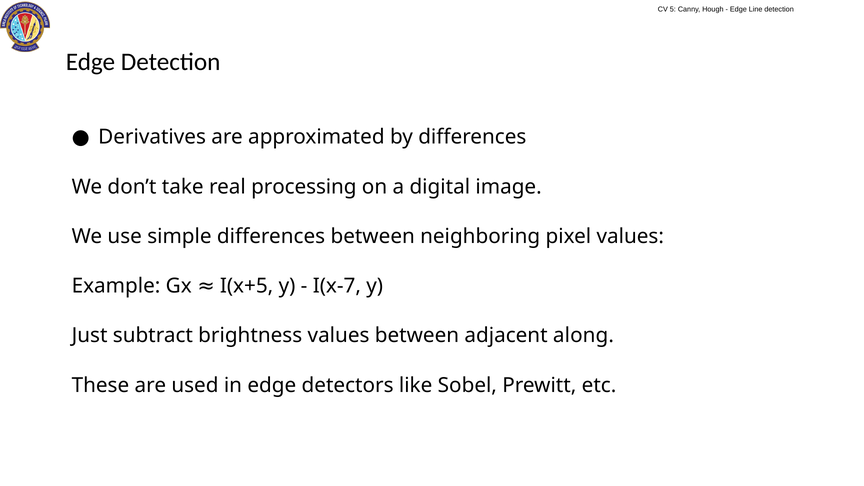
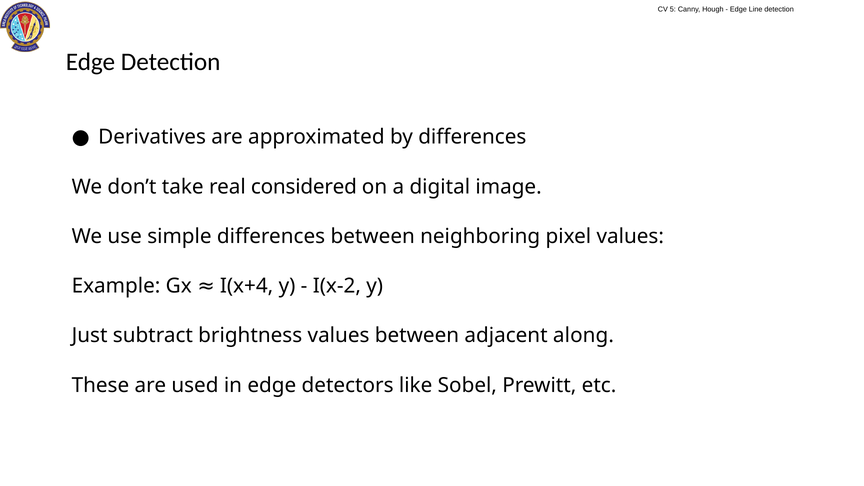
processing: processing -> considered
I(x+5: I(x+5 -> I(x+4
I(x-7: I(x-7 -> I(x-2
